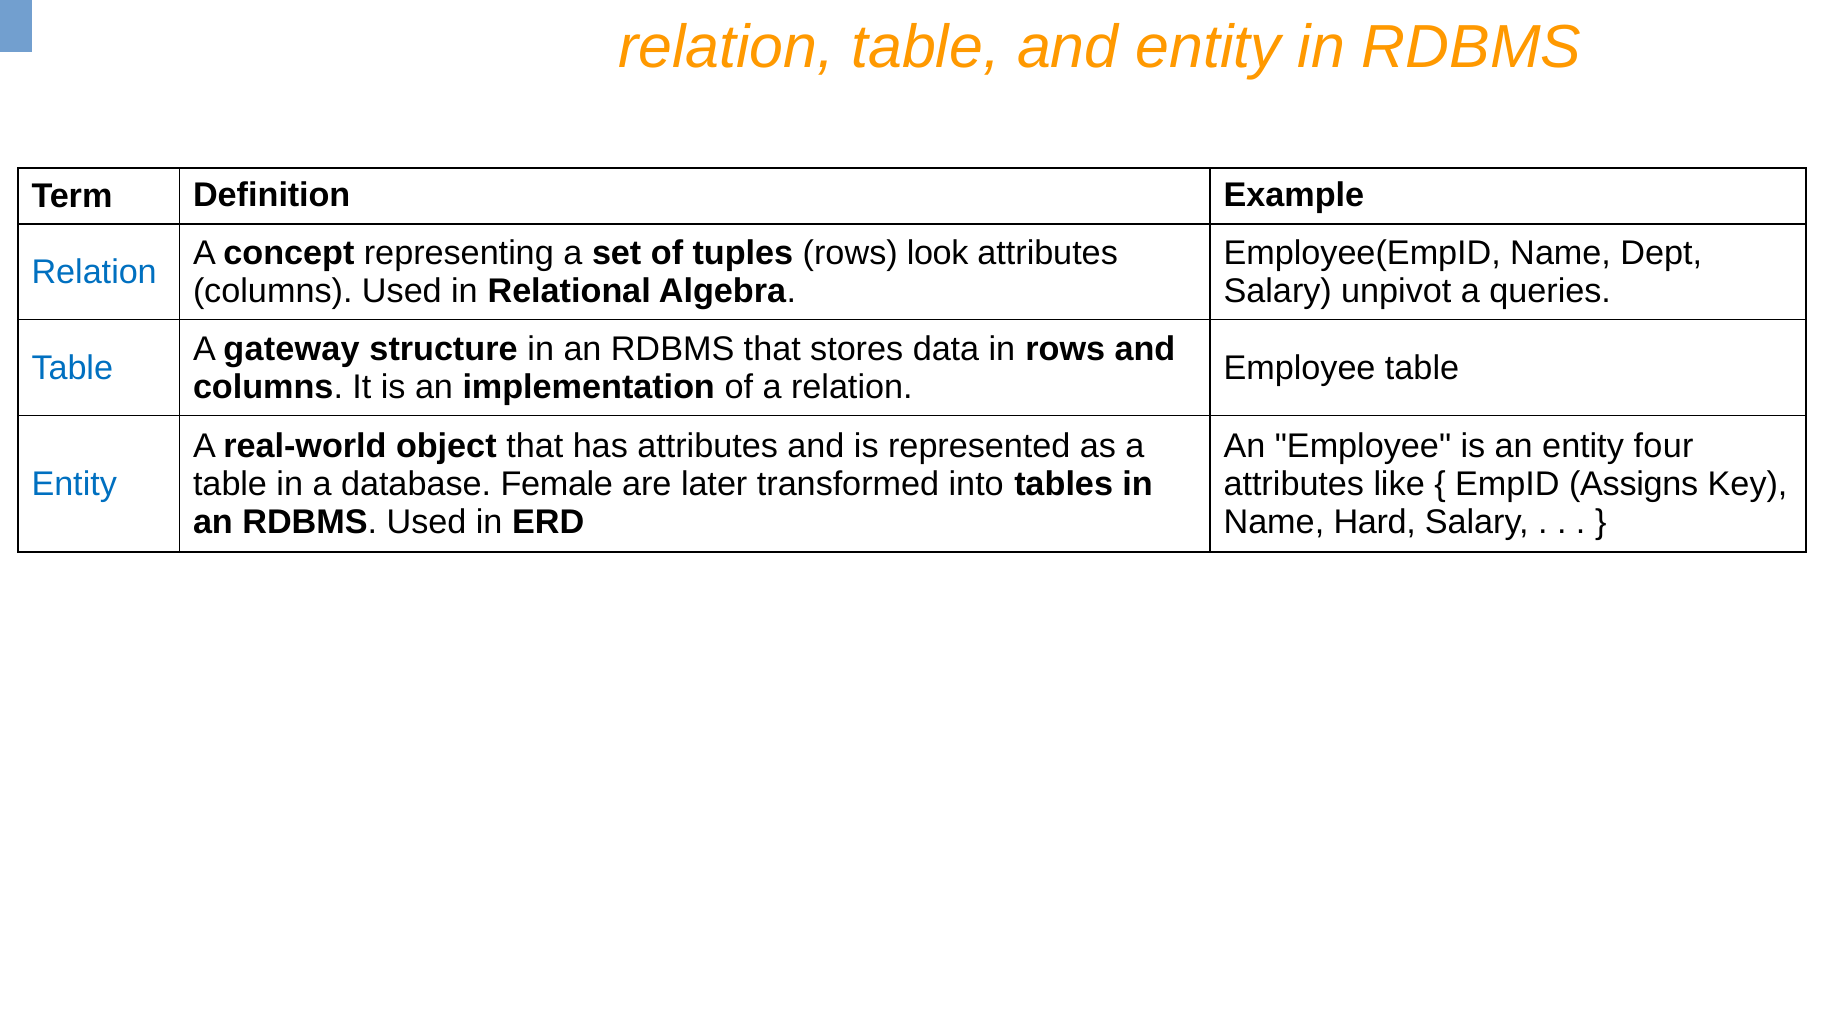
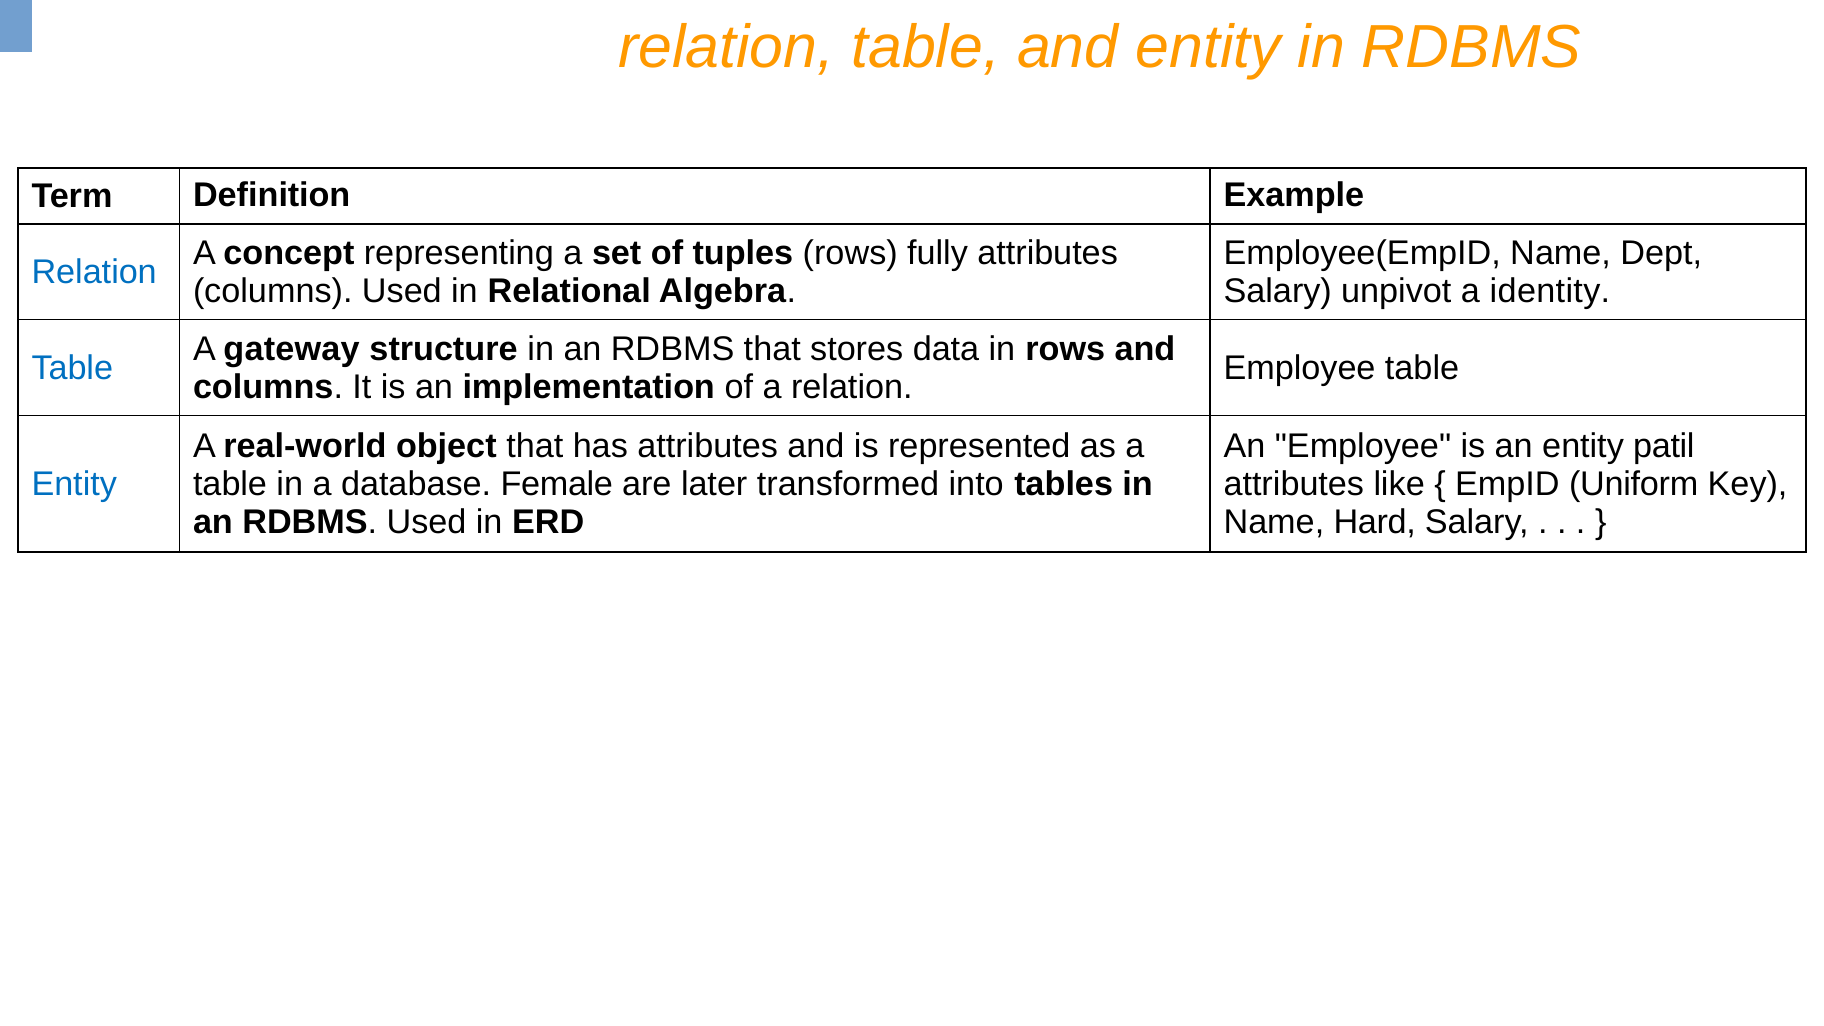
look: look -> fully
queries: queries -> identity
four: four -> patil
Assigns: Assigns -> Uniform
